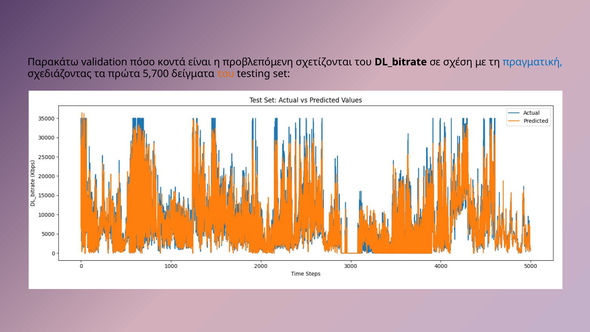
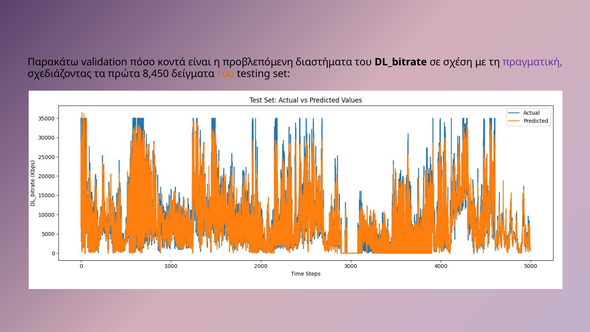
σχετίζονται: σχετίζονται -> διαστήματα
πραγματική colour: blue -> purple
5,700: 5,700 -> 8,450
